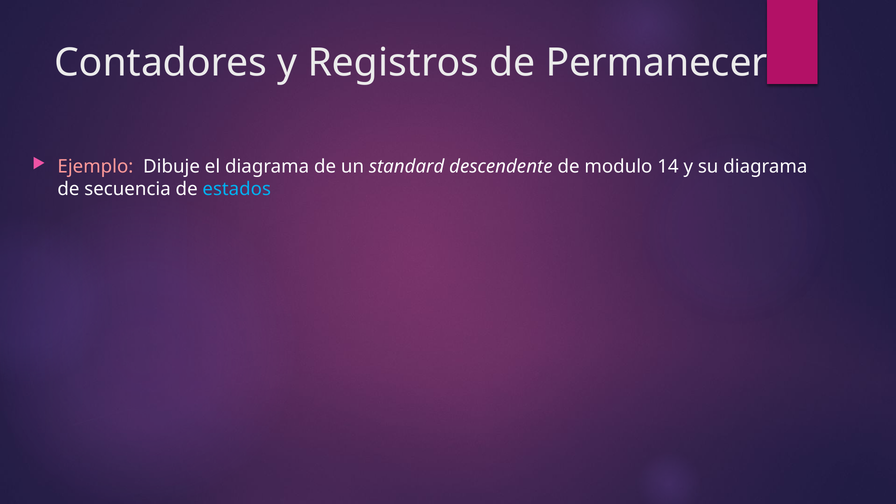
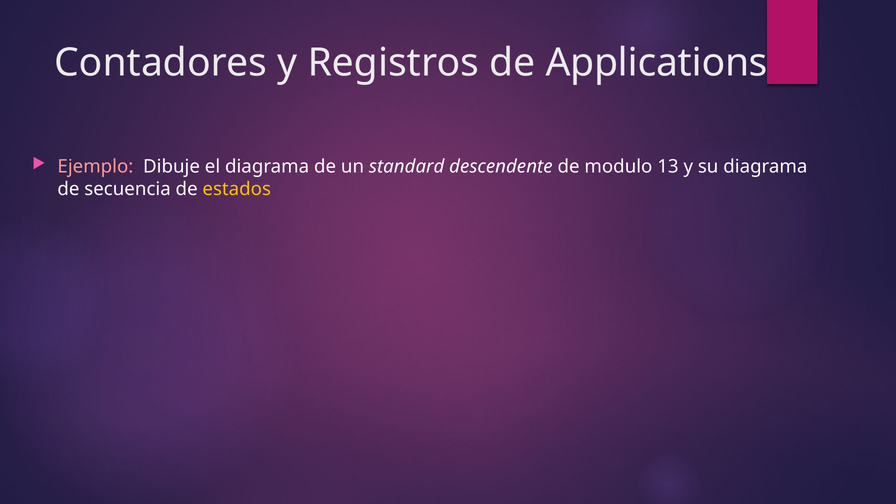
Permanecer: Permanecer -> Applications
14: 14 -> 13
estados colour: light blue -> yellow
